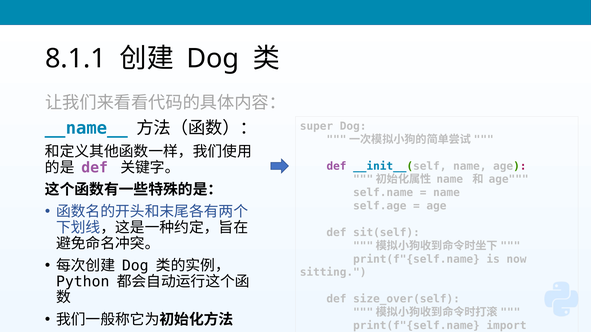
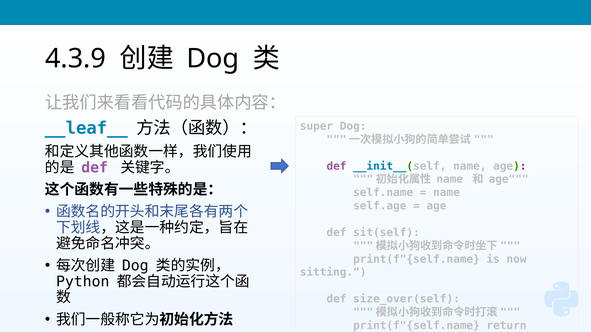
8.1.1: 8.1.1 -> 4.3.9
__name__: __name__ -> __leaf__
import: import -> return
